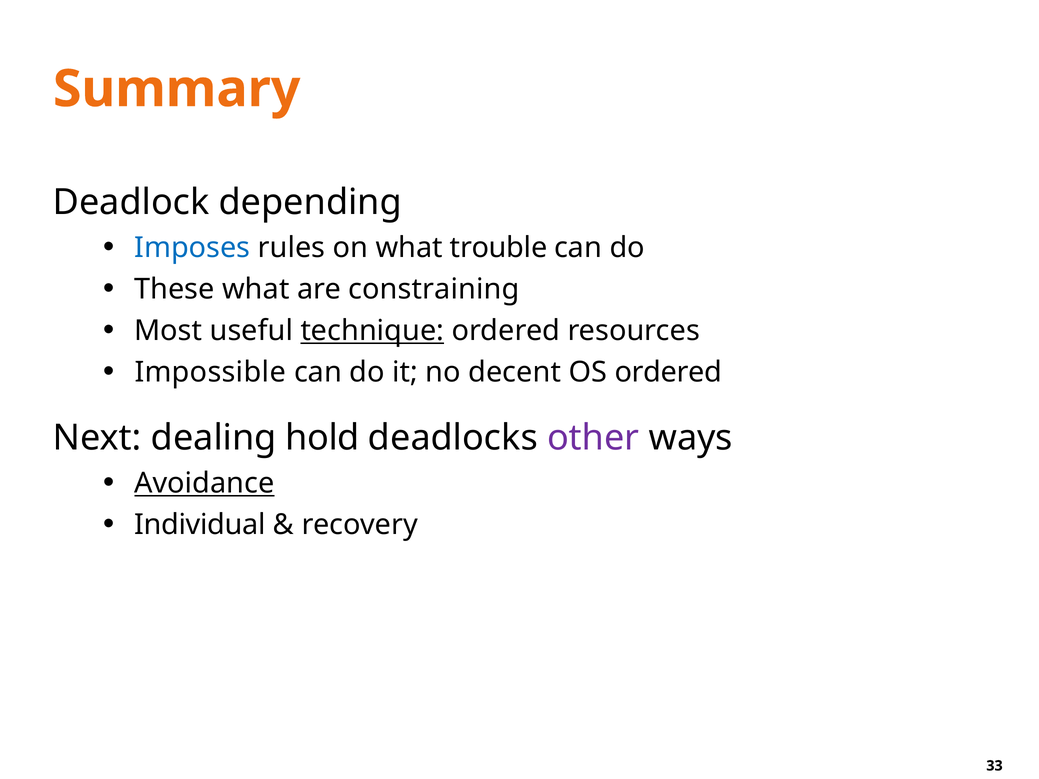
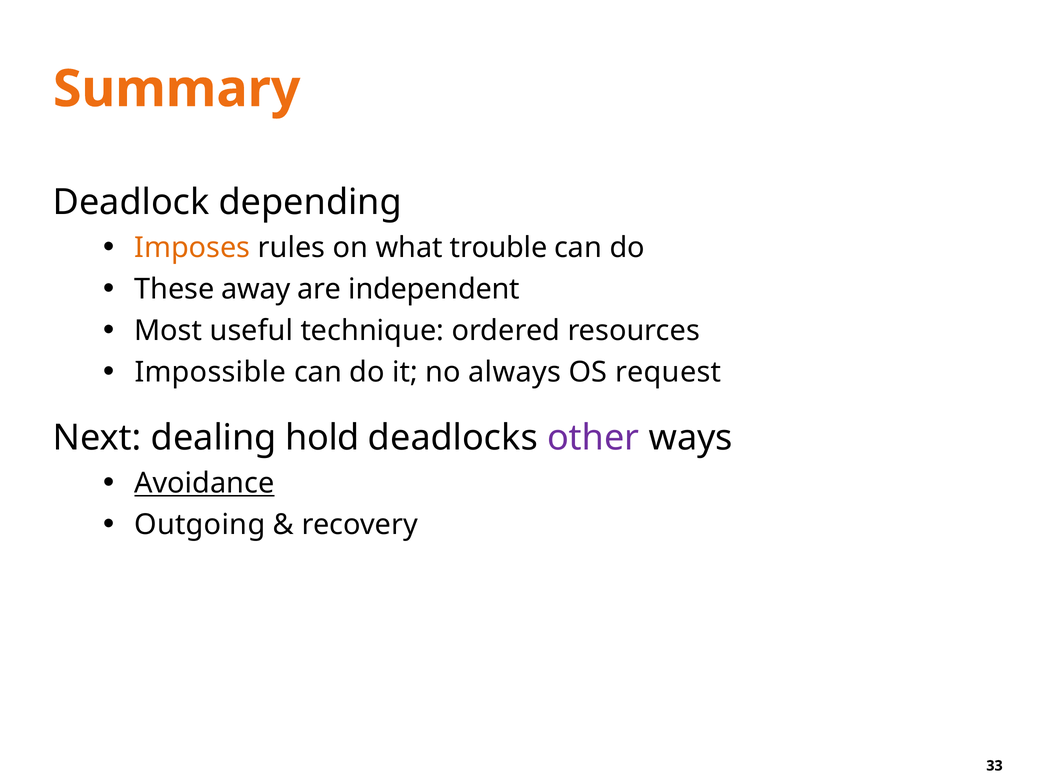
Imposes colour: blue -> orange
These what: what -> away
constraining: constraining -> independent
technique underline: present -> none
decent: decent -> always
OS ordered: ordered -> request
Individual: Individual -> Outgoing
